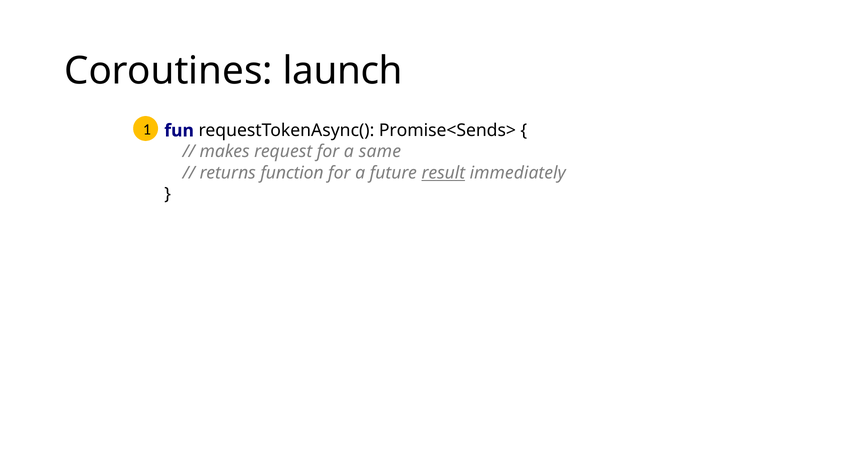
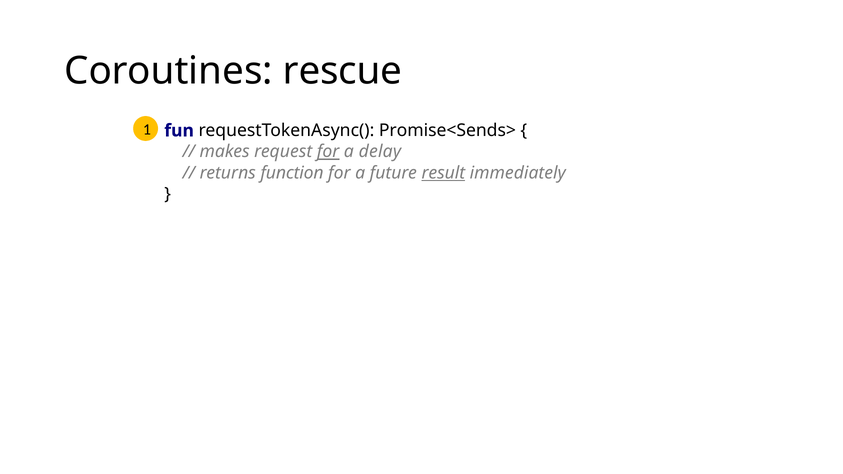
launch: launch -> rescue
for at (328, 152) underline: none -> present
same: same -> delay
